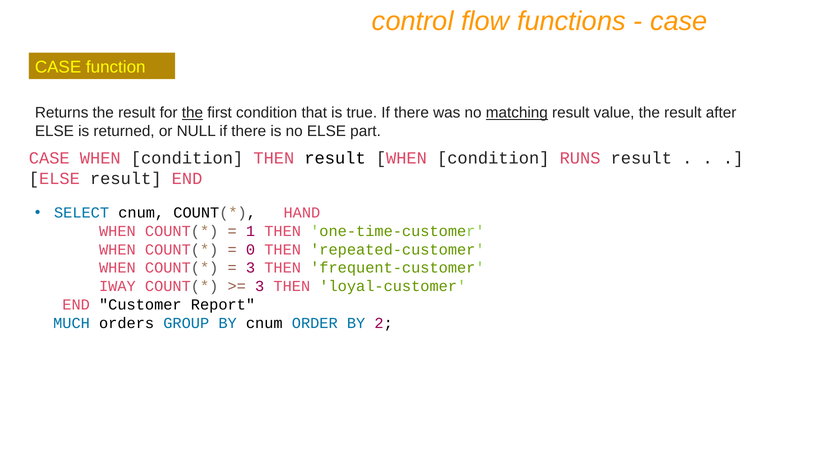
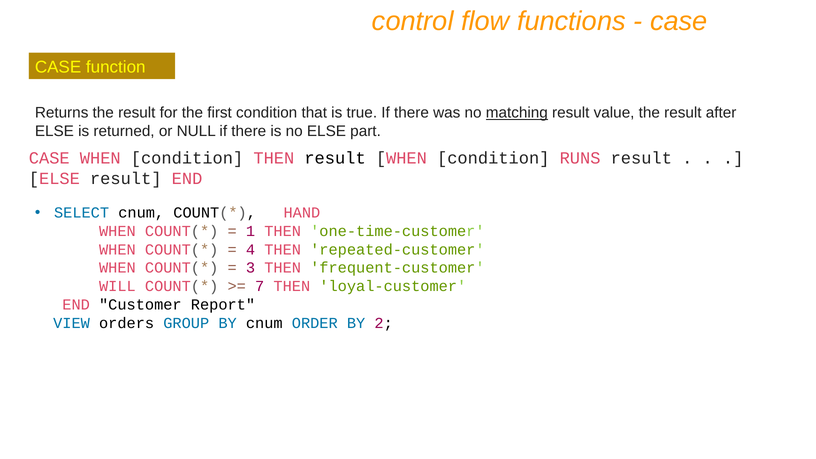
the at (192, 113) underline: present -> none
0: 0 -> 4
IWAY: IWAY -> WILL
3 at (260, 286): 3 -> 7
MUCH: MUCH -> VIEW
